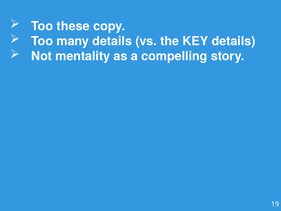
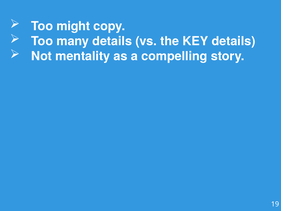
these: these -> might
